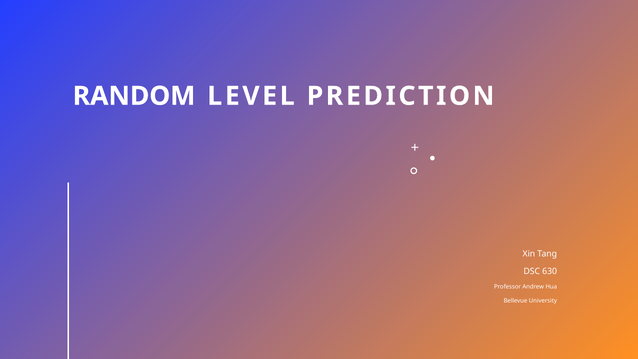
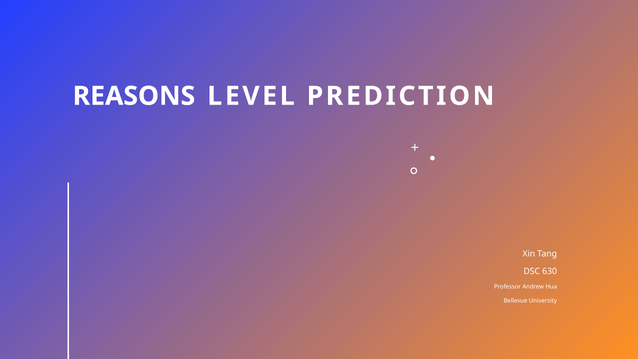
RANDOM: RANDOM -> REASONS
